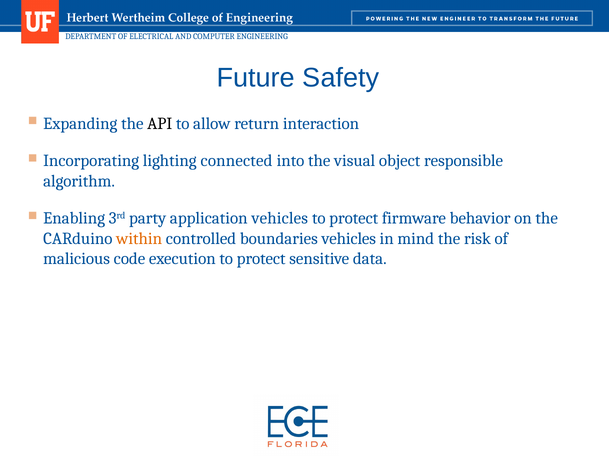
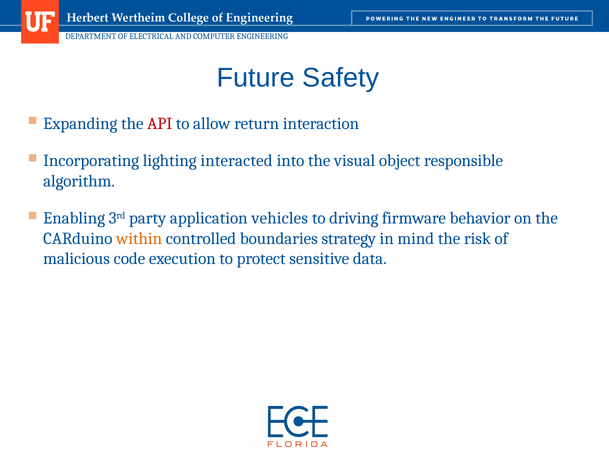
API colour: black -> red
connected: connected -> interacted
protect at (354, 219): protect -> driving
boundaries vehicles: vehicles -> strategy
